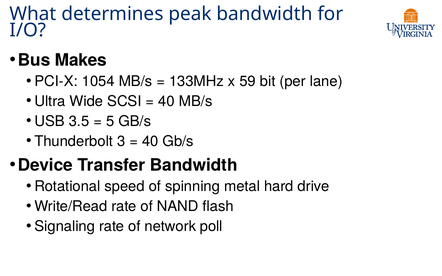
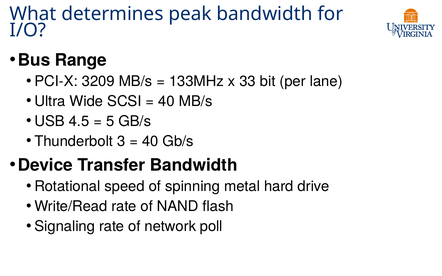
Makes: Makes -> Range
1054: 1054 -> 3209
59: 59 -> 33
3.5: 3.5 -> 4.5
